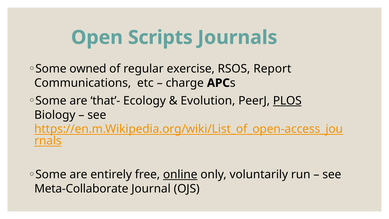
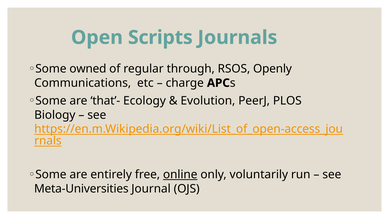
exercise: exercise -> through
Report: Report -> Openly
PLOS underline: present -> none
Meta-Collaborate: Meta-Collaborate -> Meta-Universities
